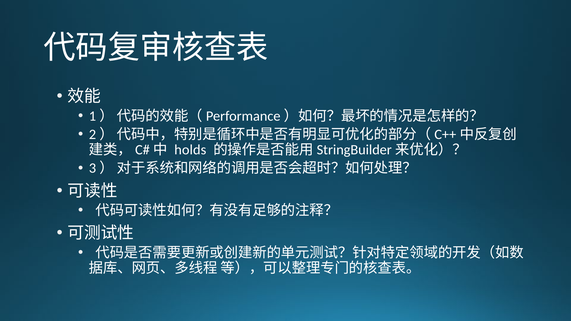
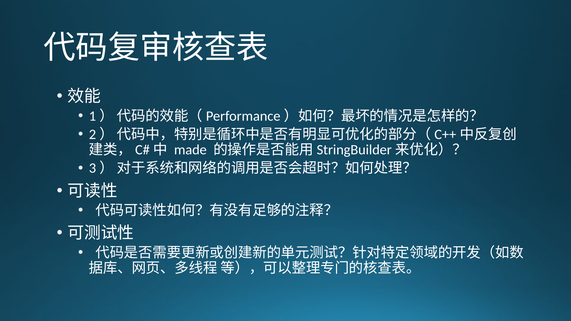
holds: holds -> made
